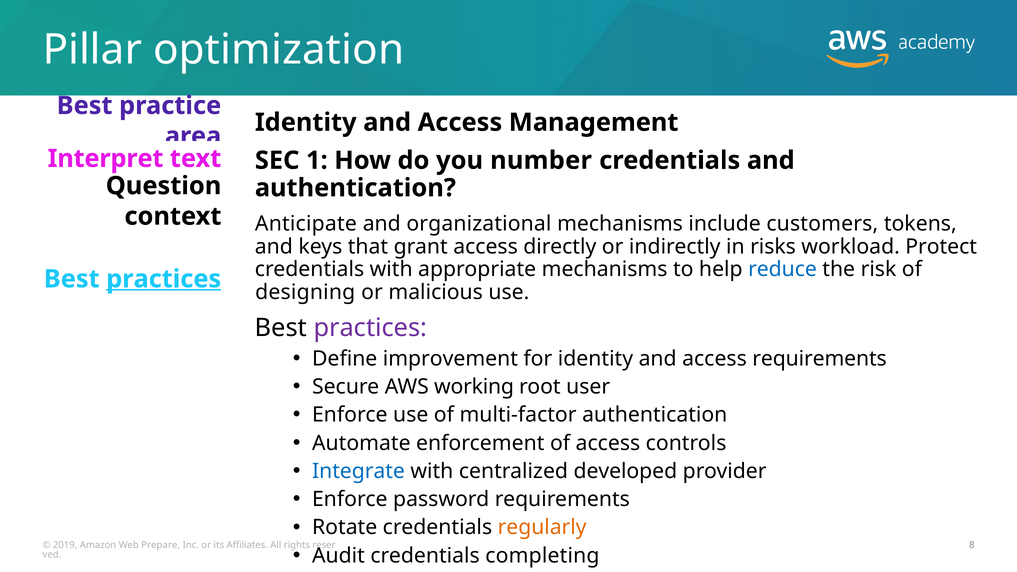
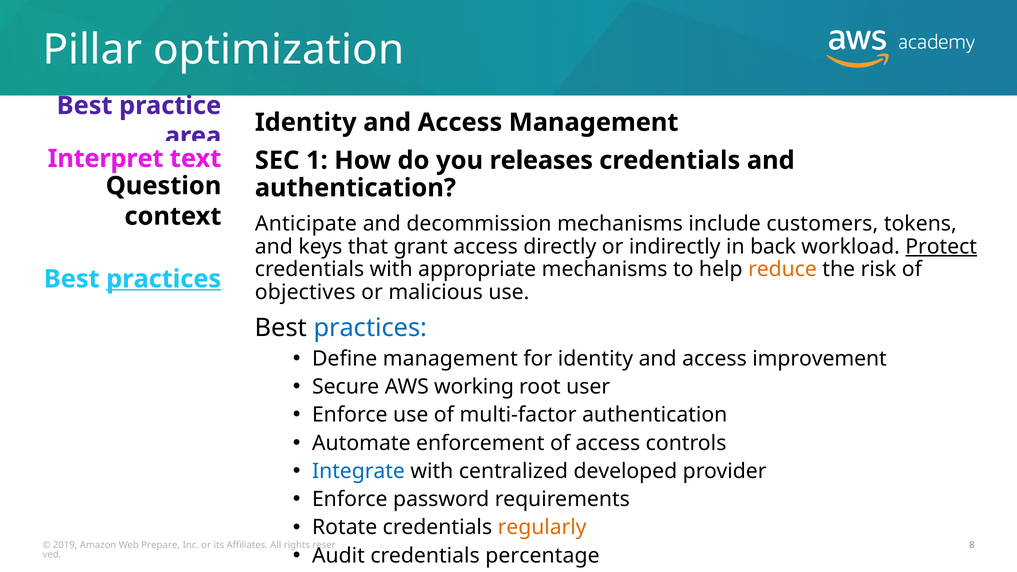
number: number -> releases
organizational: organizational -> decommission
risks: risks -> back
Protect underline: none -> present
reduce colour: blue -> orange
designing: designing -> objectives
practices at (370, 328) colour: purple -> blue
Define improvement: improvement -> management
access requirements: requirements -> improvement
completing: completing -> percentage
